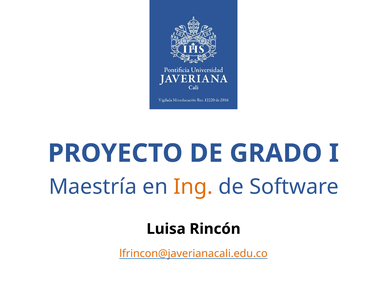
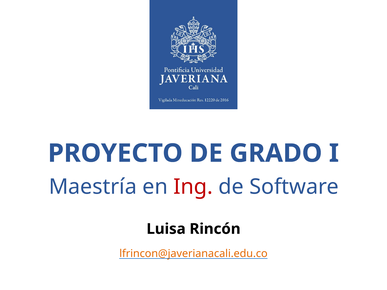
Ing colour: orange -> red
